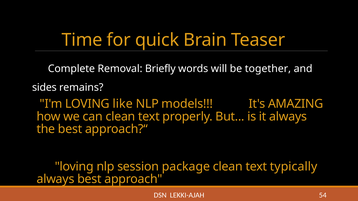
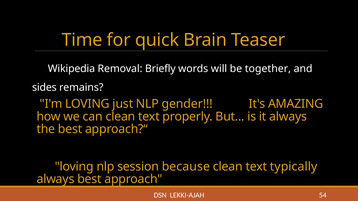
Complete: Complete -> Wikipedia
like: like -> just
models: models -> gender
package: package -> because
